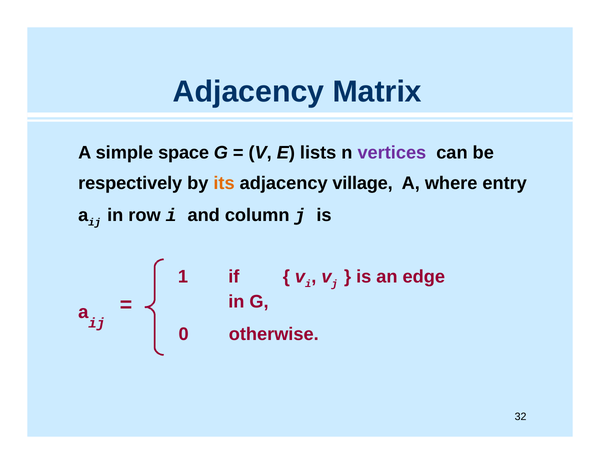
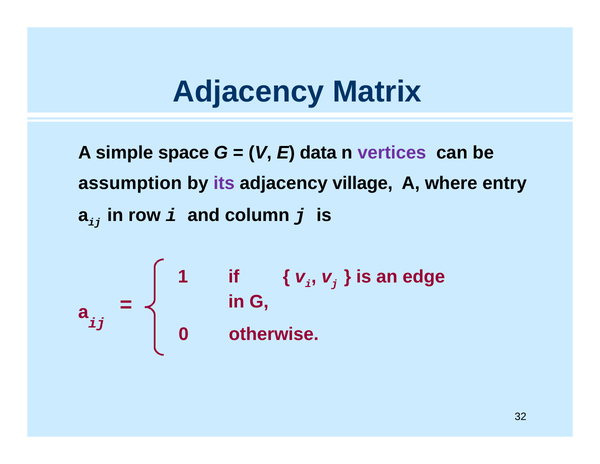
lists: lists -> data
respectively: respectively -> assumption
its colour: orange -> purple
